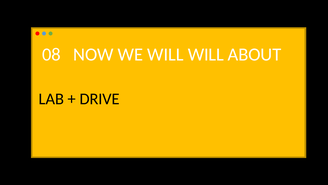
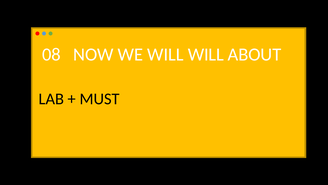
DRIVE: DRIVE -> MUST
